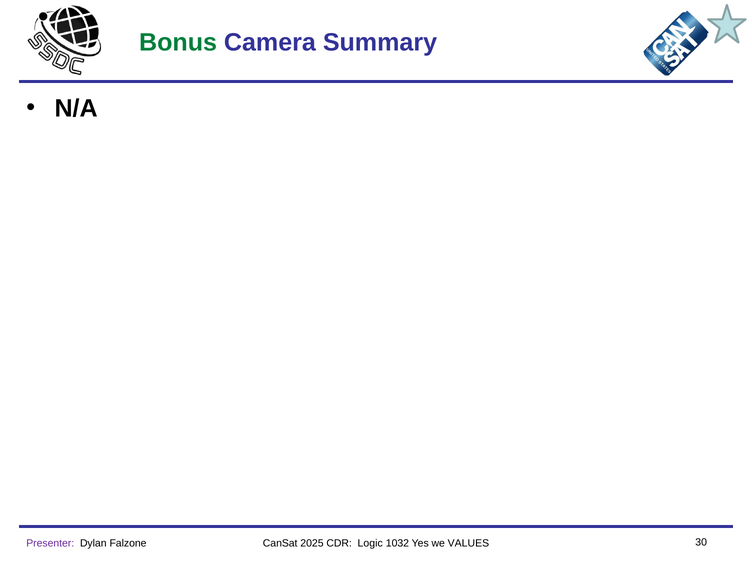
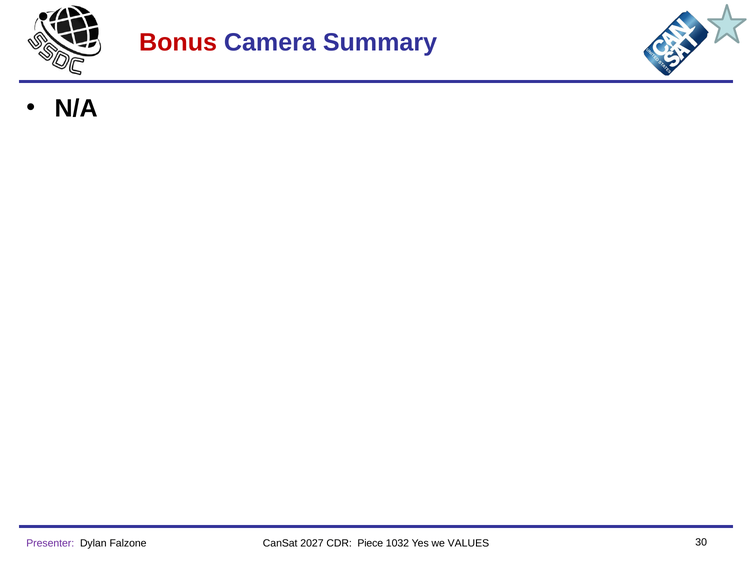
Bonus colour: green -> red
2025: 2025 -> 2027
Logic: Logic -> Piece
